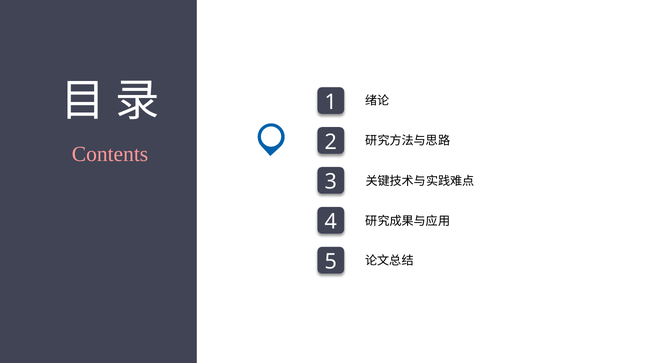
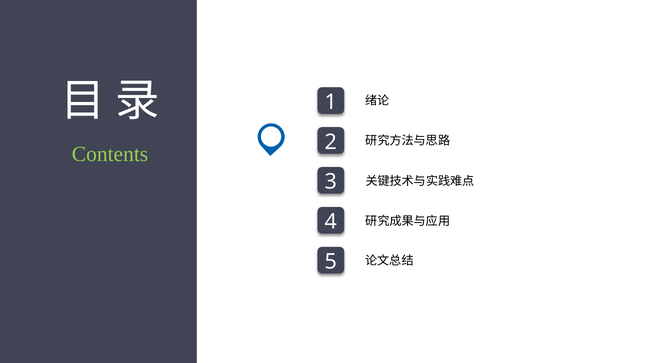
Contents colour: pink -> light green
